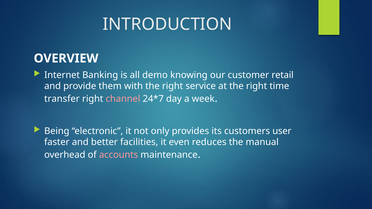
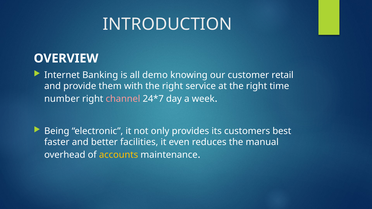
transfer: transfer -> number
user: user -> best
accounts colour: pink -> yellow
